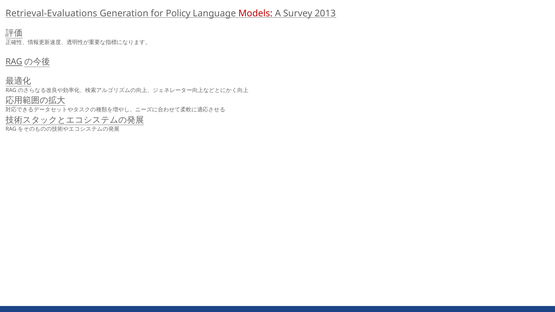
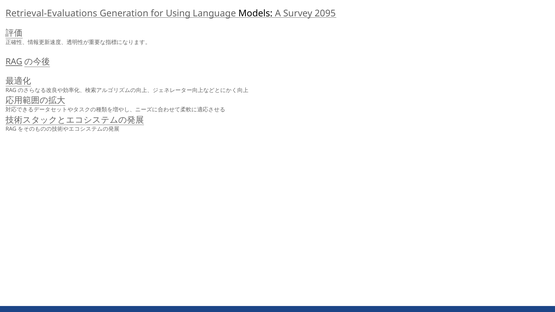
Policy: Policy -> Using
Models colour: red -> black
2013: 2013 -> 2095
